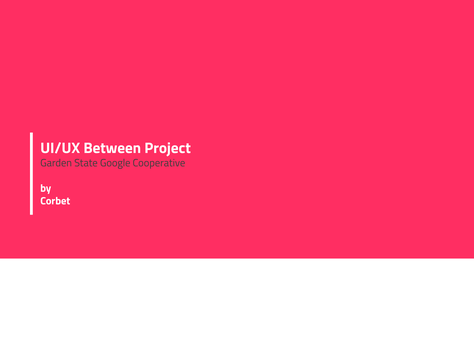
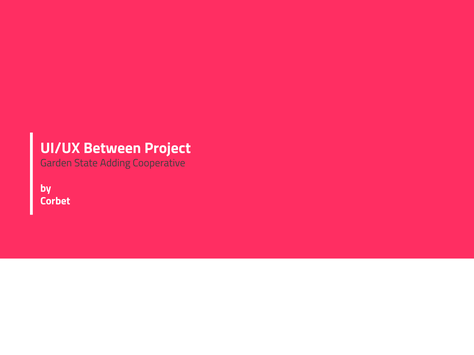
Google: Google -> Adding
